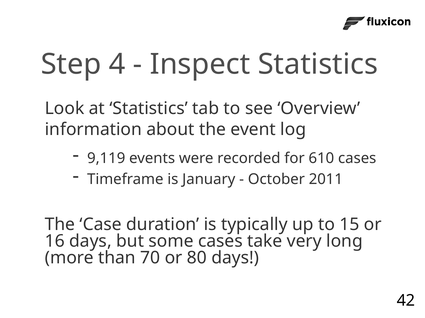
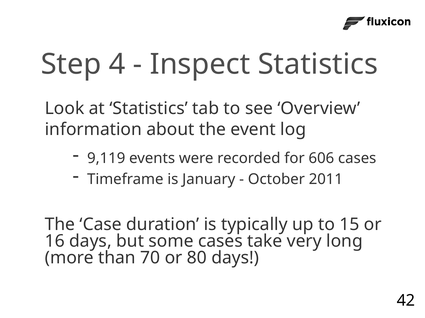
610: 610 -> 606
